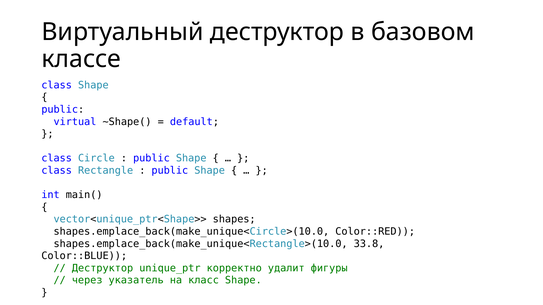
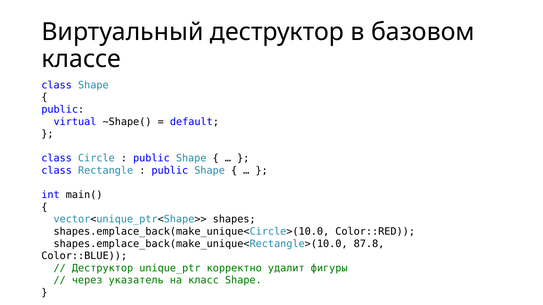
33.8: 33.8 -> 87.8
